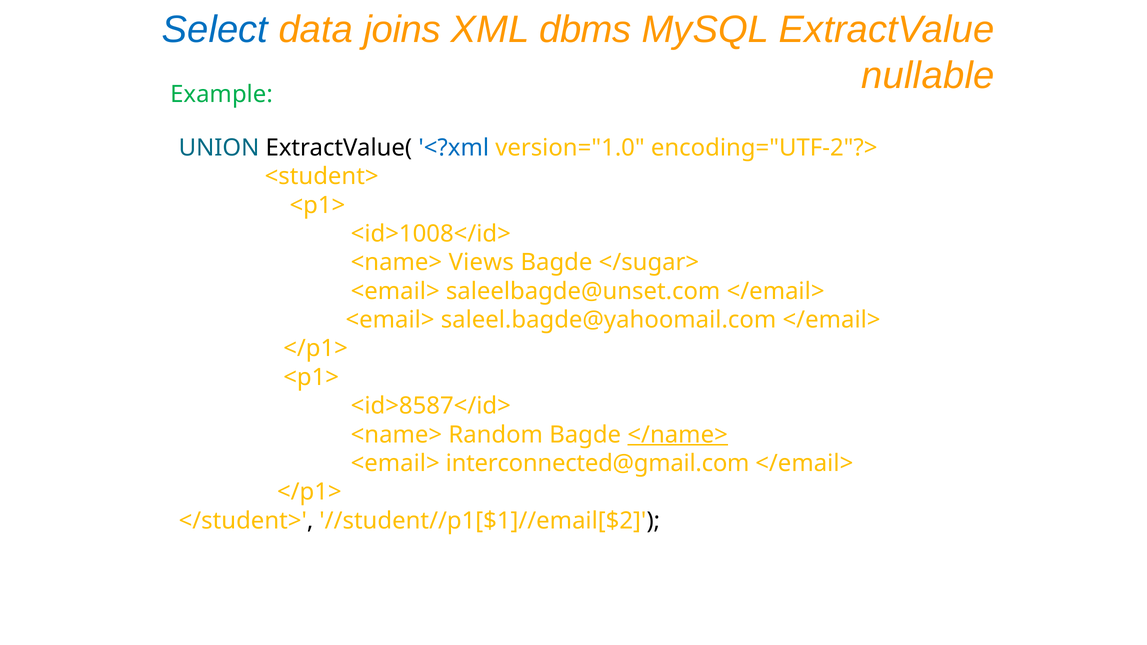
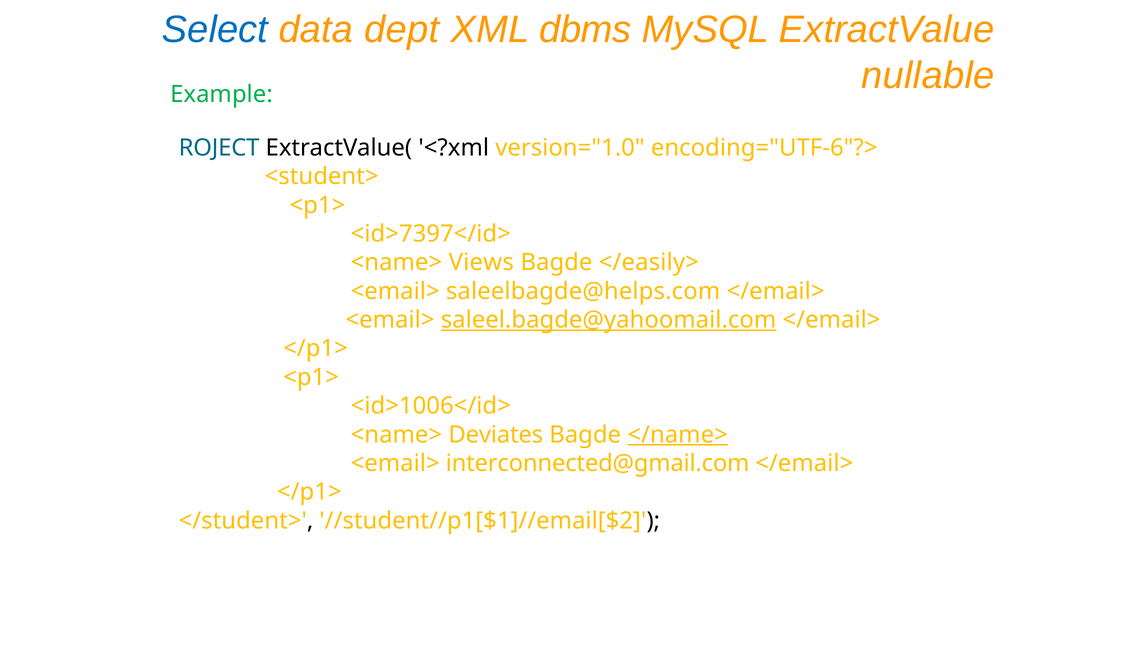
joins: joins -> dept
UNION: UNION -> ROJECT
<?xml colour: blue -> black
encoding="UTF-2"?>: encoding="UTF-2"?> -> encoding="UTF-6"?>
<id>1008</id>: <id>1008</id> -> <id>7397</id>
</sugar>: </sugar> -> </easily>
saleelbagde@unset.com: saleelbagde@unset.com -> saleelbagde@helps.com
saleel.bagde@yahoomail.com underline: none -> present
<id>8587</id>: <id>8587</id> -> <id>1006</id>
Random: Random -> Deviates
